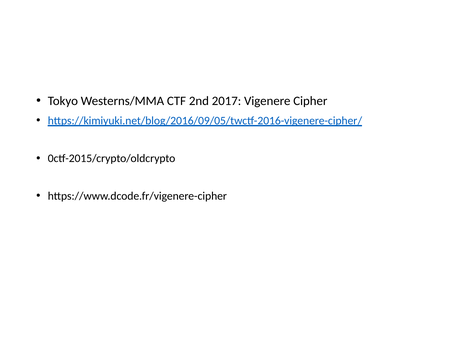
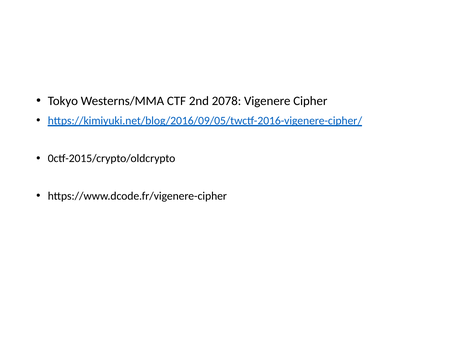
2017: 2017 -> 2078
